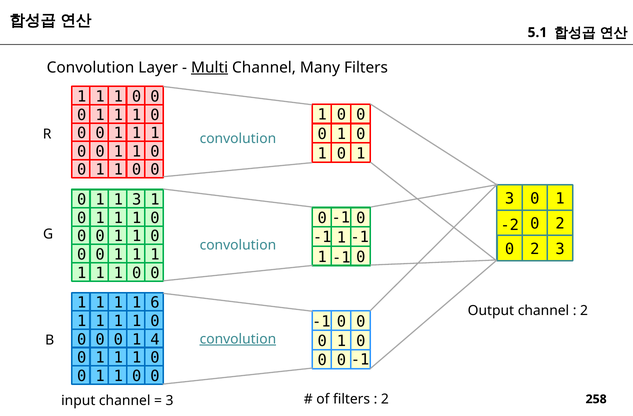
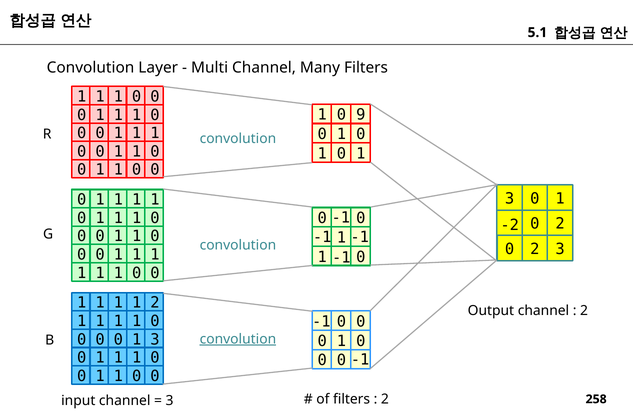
Multi underline: present -> none
0 at (361, 115): 0 -> 9
3 at (137, 200): 3 -> 1
1 6: 6 -> 2
1 4: 4 -> 3
